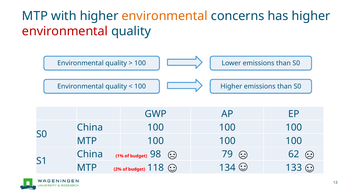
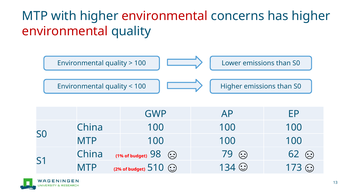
environmental at (165, 16) colour: orange -> red
118: 118 -> 510
133: 133 -> 173
